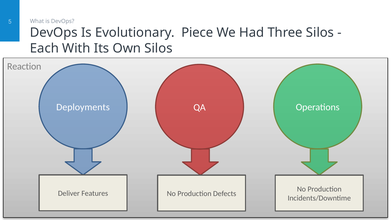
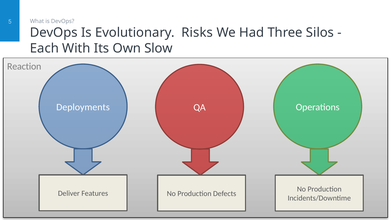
Piece: Piece -> Risks
Own Silos: Silos -> Slow
